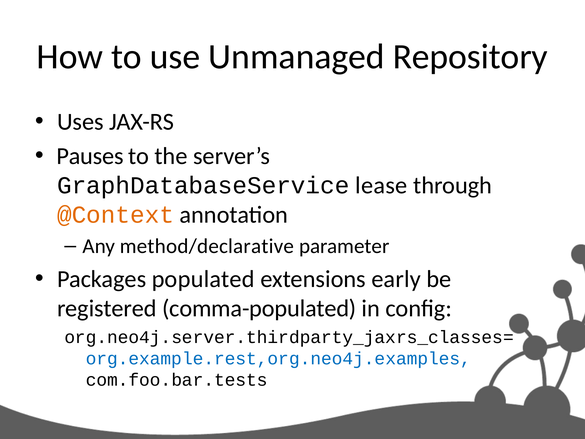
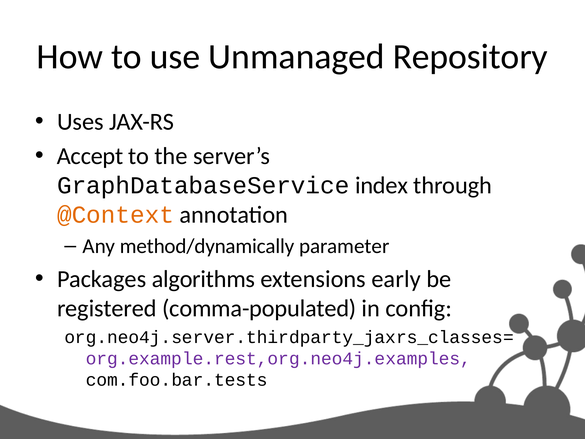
Pauses: Pauses -> Accept
lease: lease -> index
method/declarative: method/declarative -> method/dynamically
populated: populated -> algorithms
org.example.rest,org.neo4j.examples colour: blue -> purple
